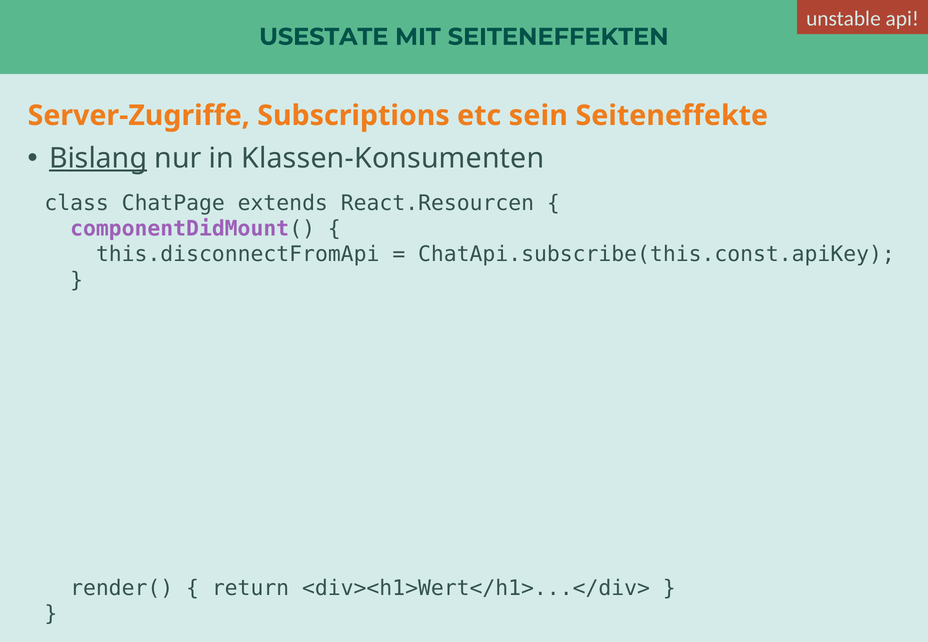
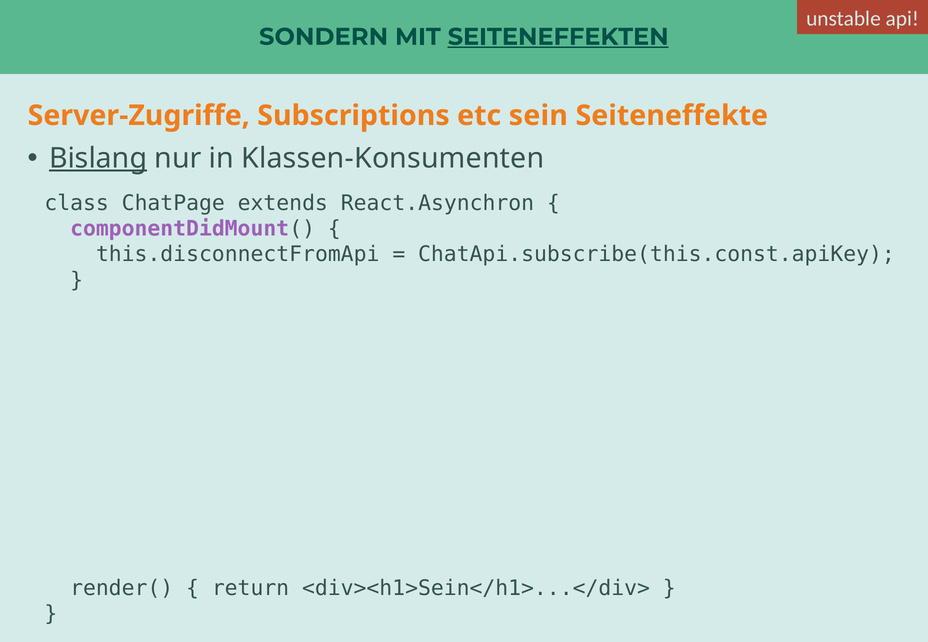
USESTATE: USESTATE -> SONDERN
SEITENEFFEKTEN underline: none -> present
React.Resourcen: React.Resourcen -> React.Asynchron
<div><h1>Wert</h1>...</div>: <div><h1>Wert</h1>...</div> -> <div><h1>Sein</h1>...</div>
